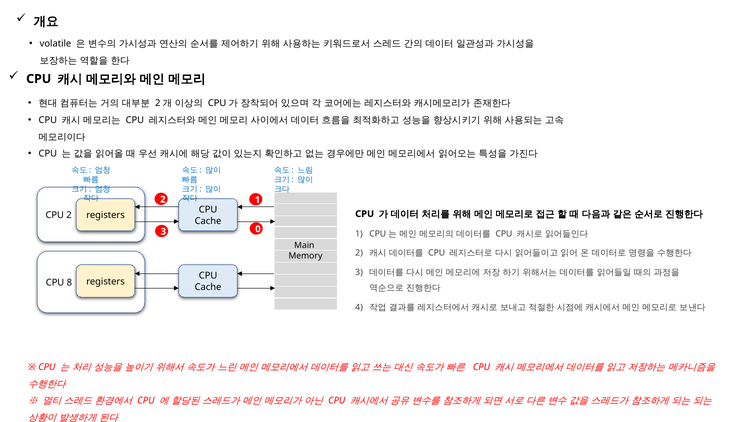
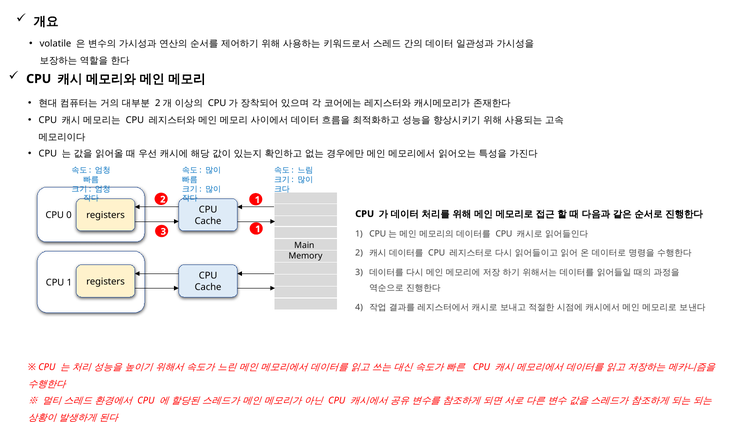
CPU 2: 2 -> 0
3 0: 0 -> 1
CPU 8: 8 -> 1
